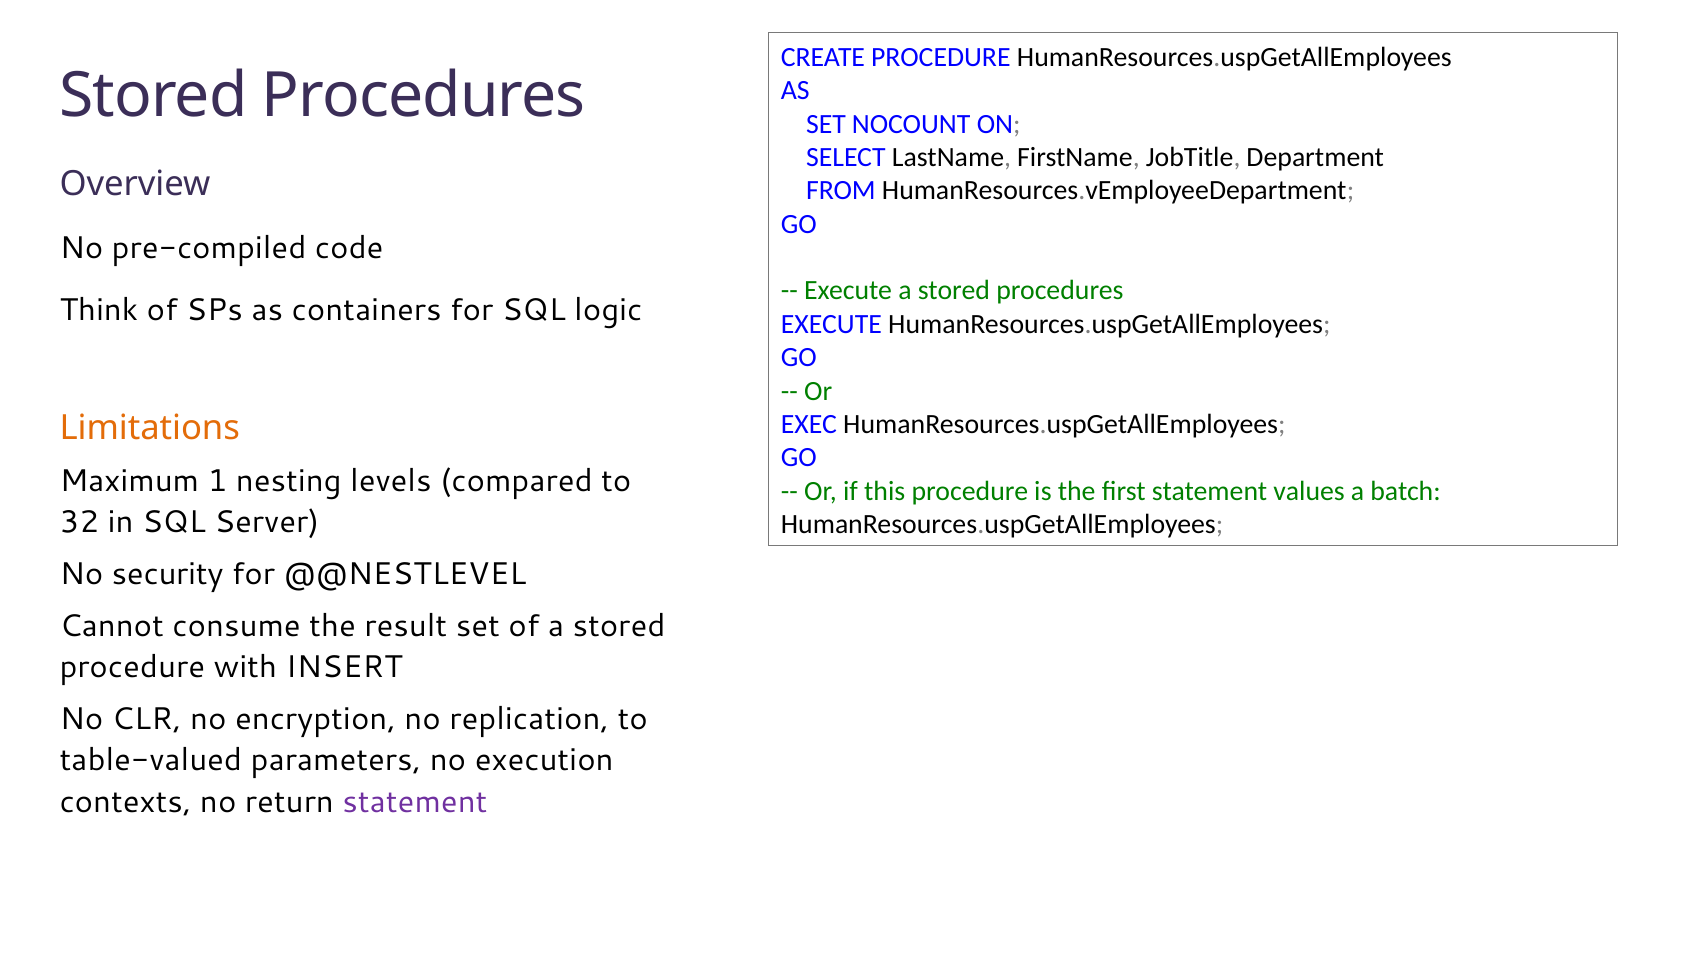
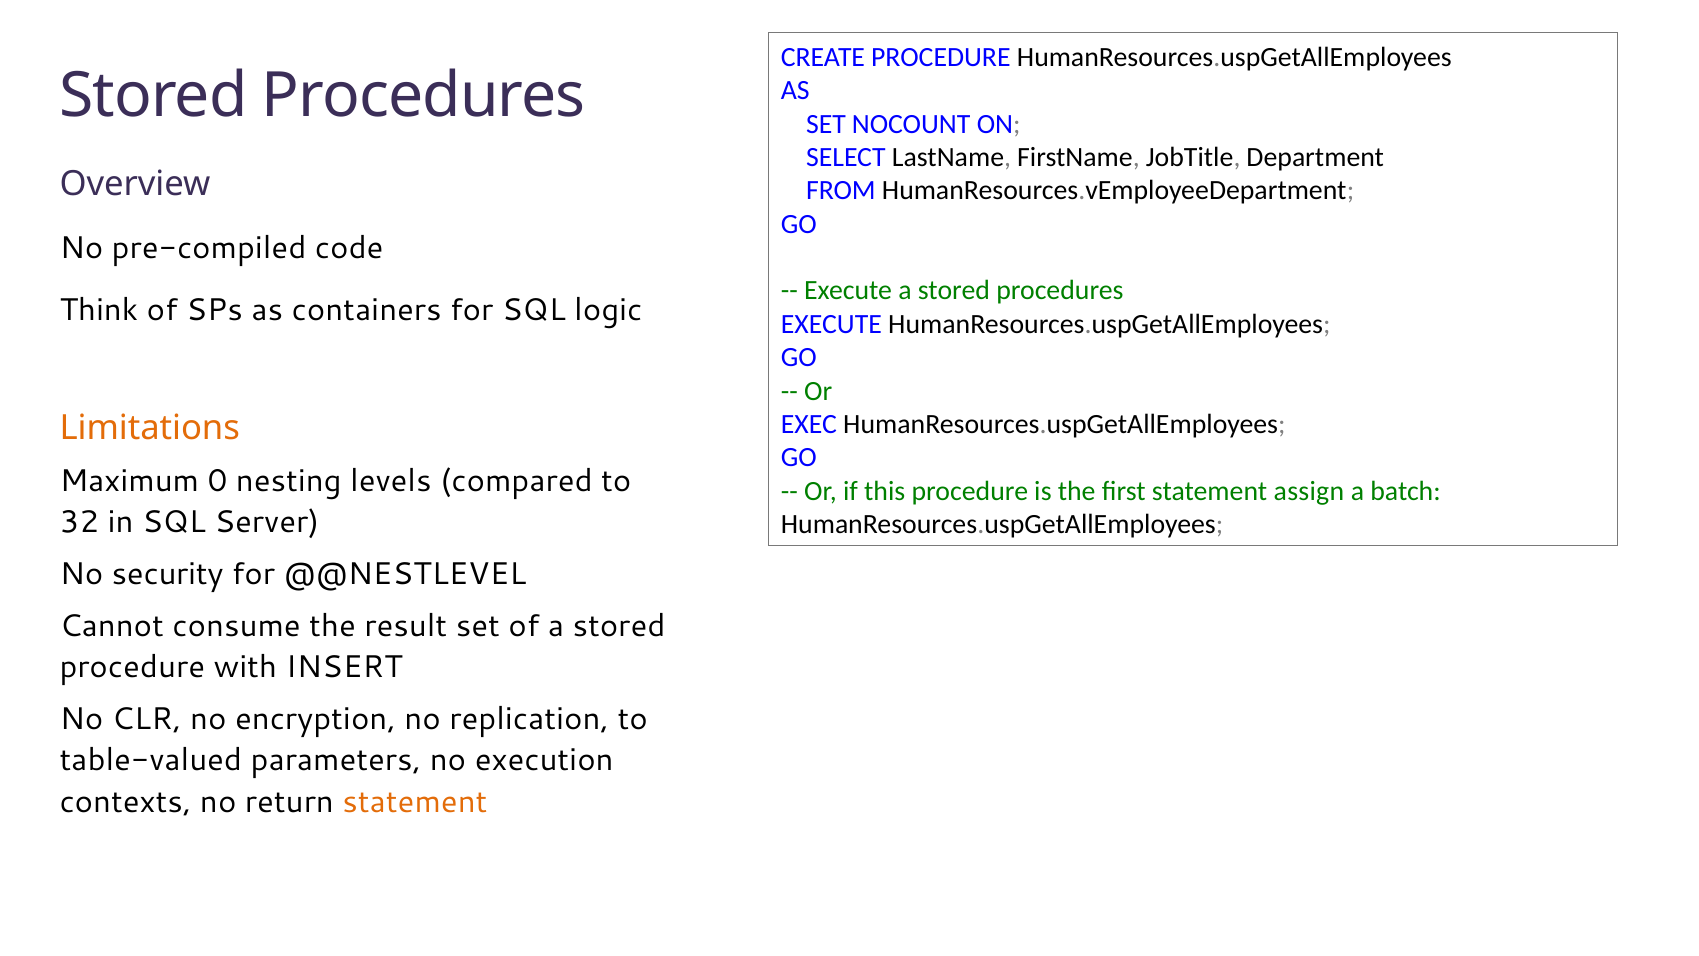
1: 1 -> 0
values: values -> assign
statement at (415, 802) colour: purple -> orange
